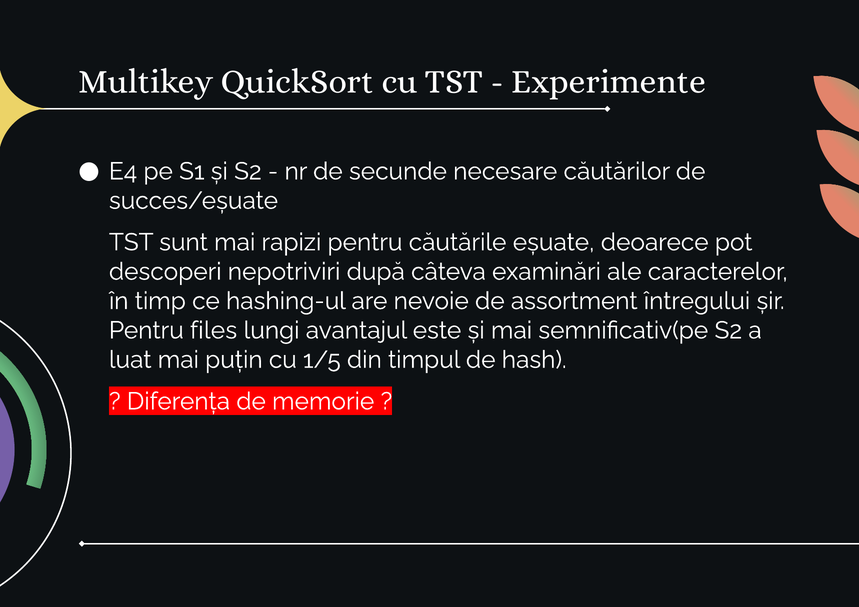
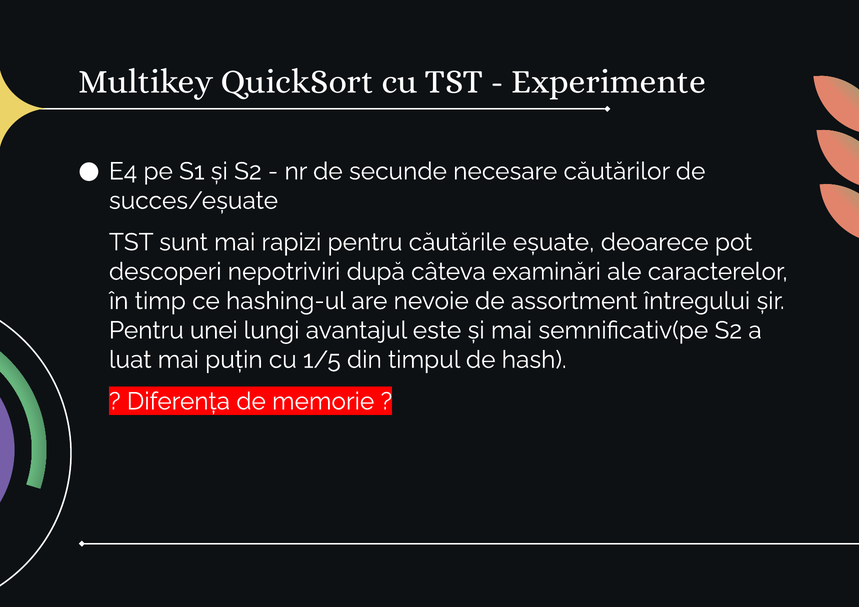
files: files -> unei
